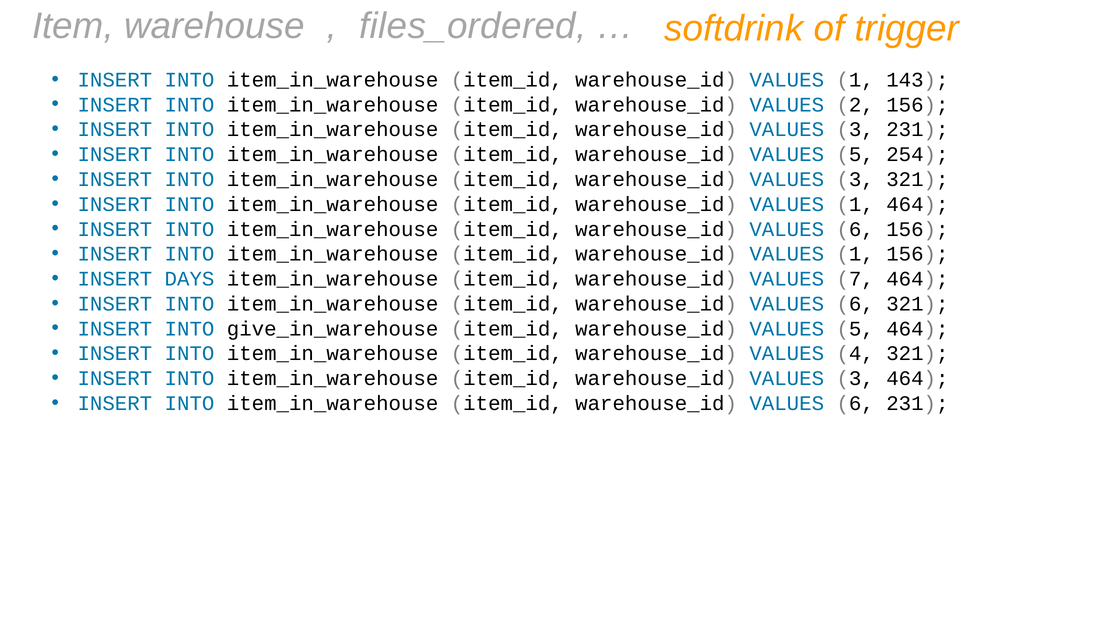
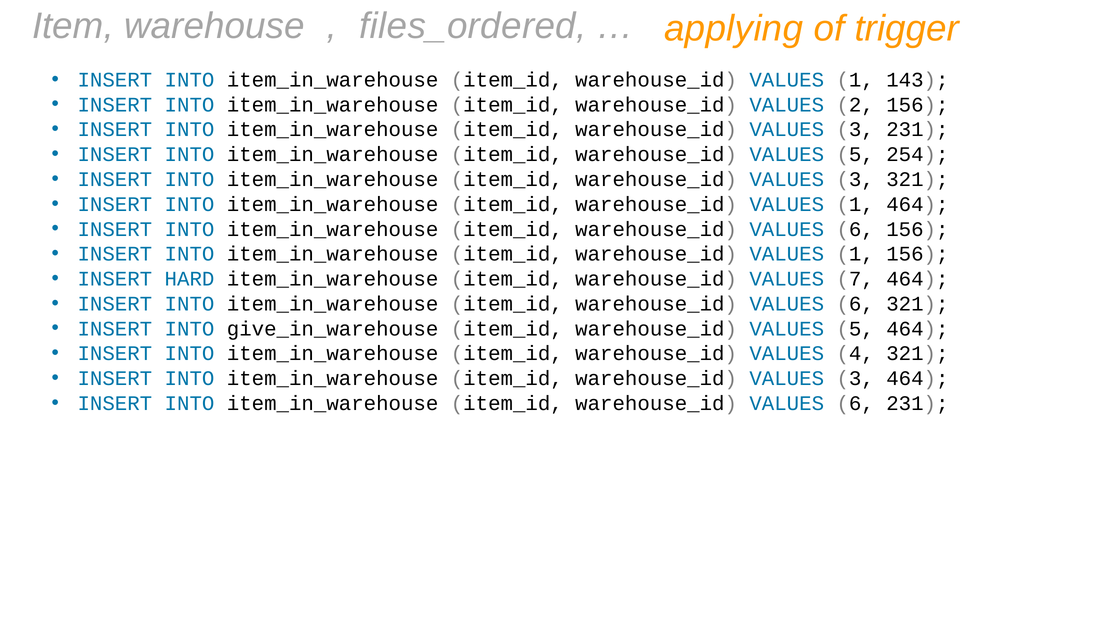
softdrink: softdrink -> applying
DAYS: DAYS -> HARD
